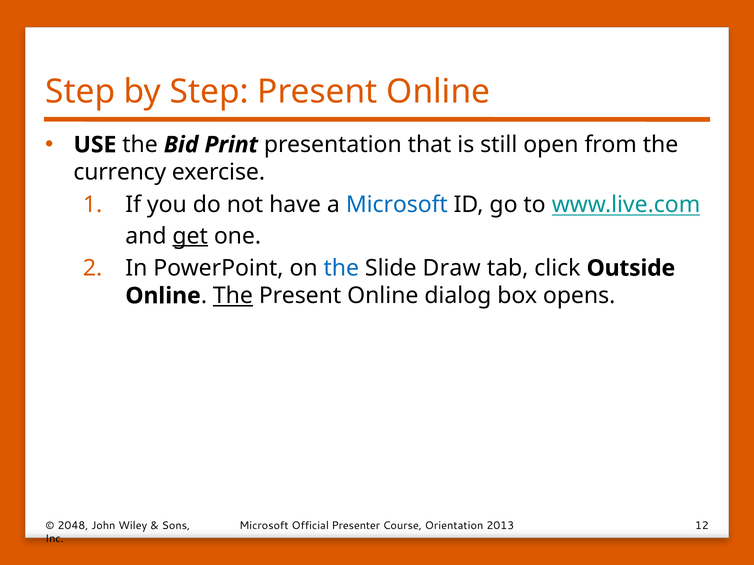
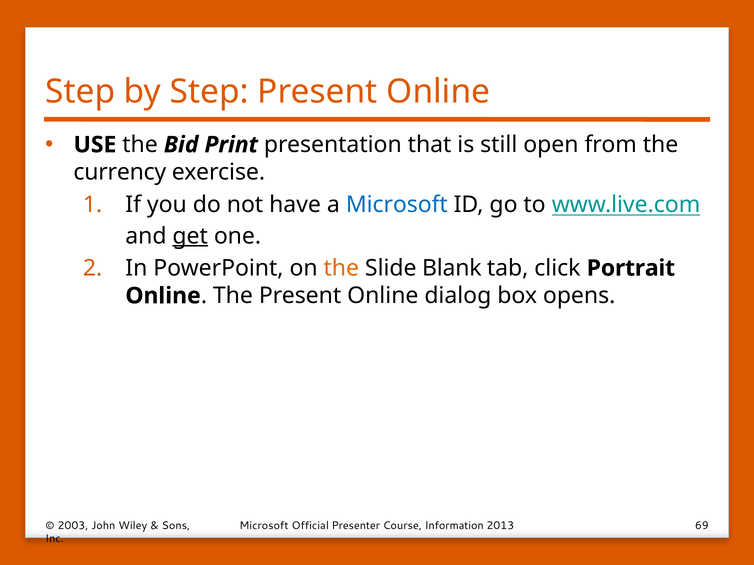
the at (341, 268) colour: blue -> orange
Draw: Draw -> Blank
Outside: Outside -> Portrait
The at (233, 296) underline: present -> none
2048: 2048 -> 2003
Orientation: Orientation -> Information
12: 12 -> 69
